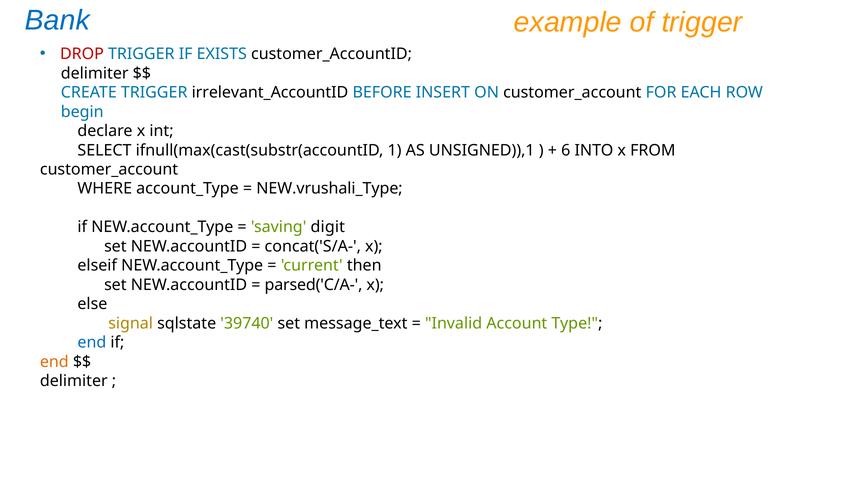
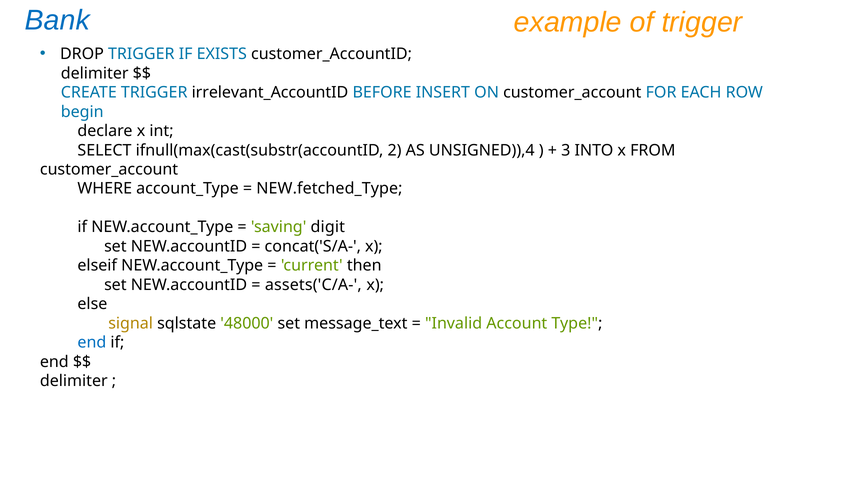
DROP colour: red -> black
1: 1 -> 2
UNSIGNED)),1: UNSIGNED)),1 -> UNSIGNED)),4
6: 6 -> 3
NEW.vrushali_Type: NEW.vrushali_Type -> NEW.fetched_Type
parsed('C/A-: parsed('C/A- -> assets('C/A-
39740: 39740 -> 48000
end at (54, 362) colour: orange -> black
